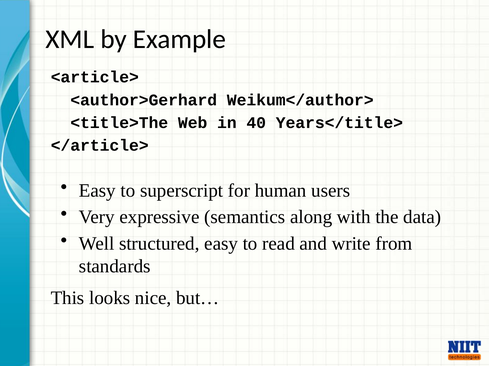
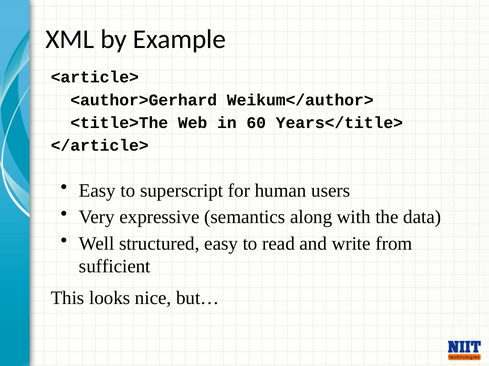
40: 40 -> 60
standards: standards -> sufficient
